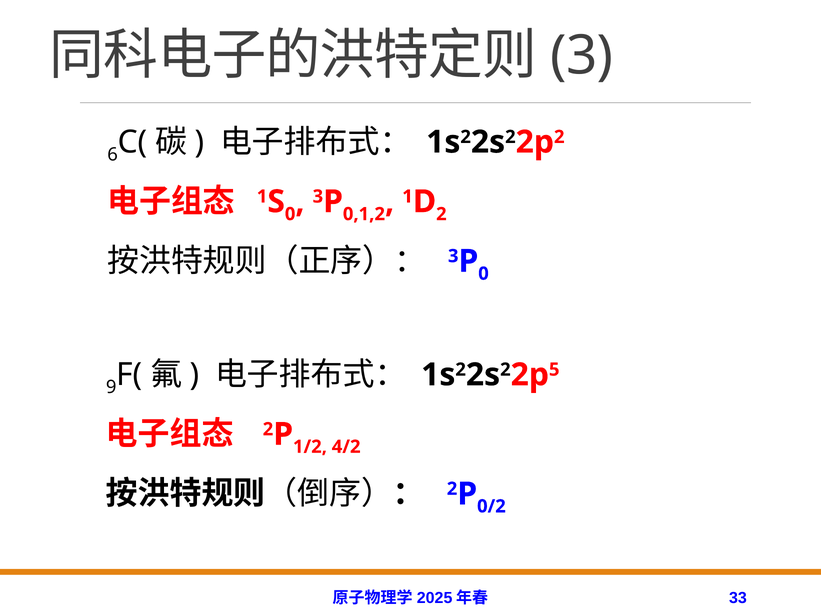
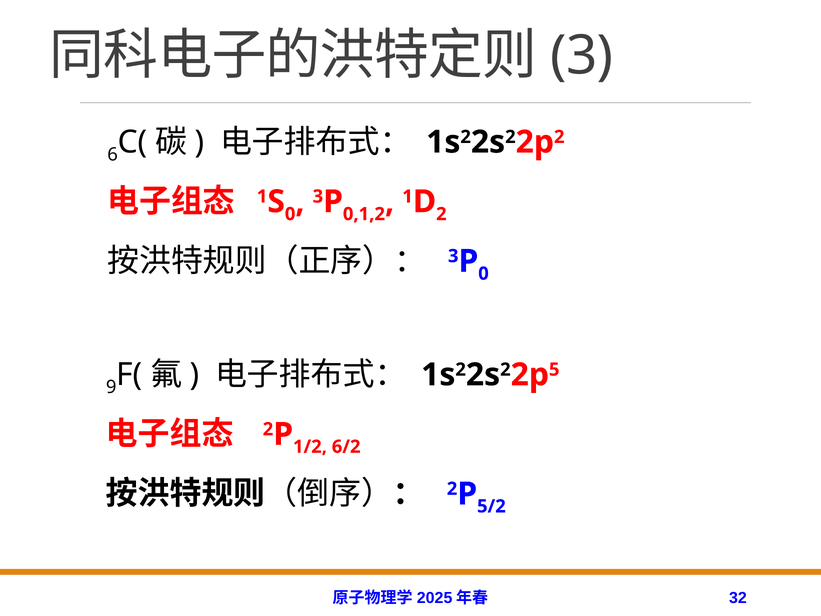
4/2: 4/2 -> 6/2
0/2: 0/2 -> 5/2
33: 33 -> 32
